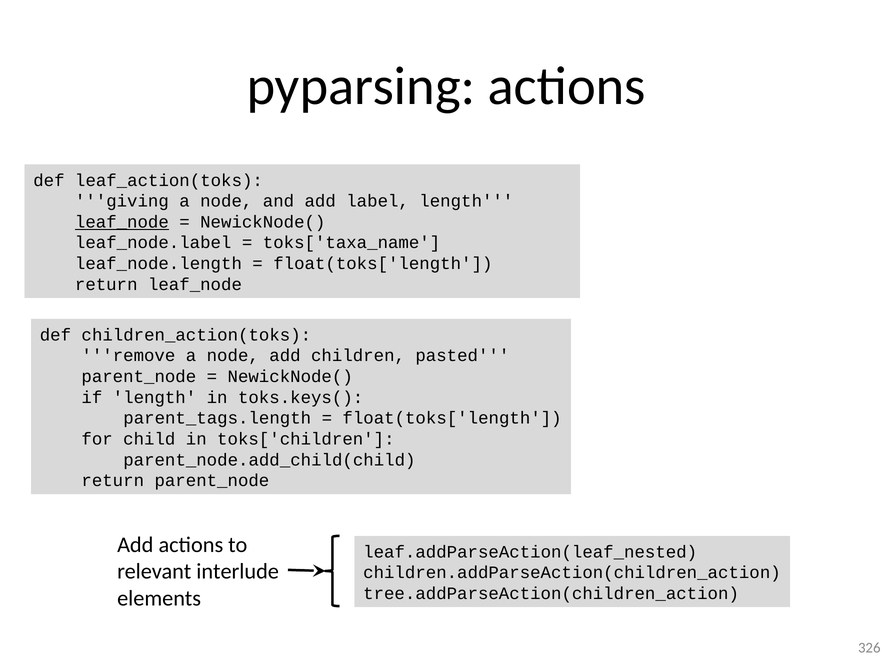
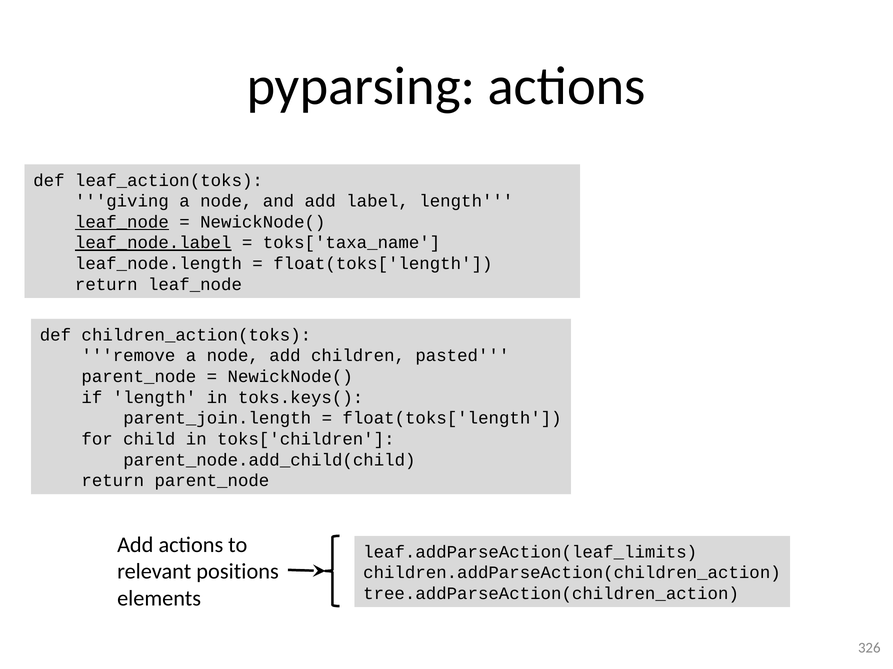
leaf_node.label underline: none -> present
parent_tags.length: parent_tags.length -> parent_join.length
leaf.addParseAction(leaf_nested: leaf.addParseAction(leaf_nested -> leaf.addParseAction(leaf_limits
interlude: interlude -> positions
